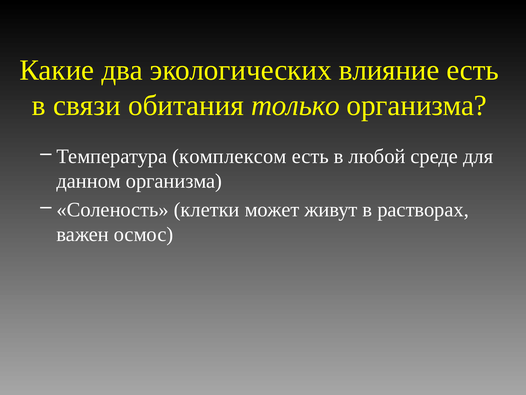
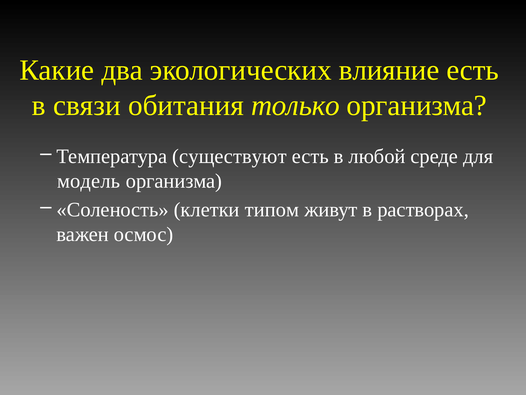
комплексом: комплексом -> существуют
данном: данном -> модель
может: может -> типом
